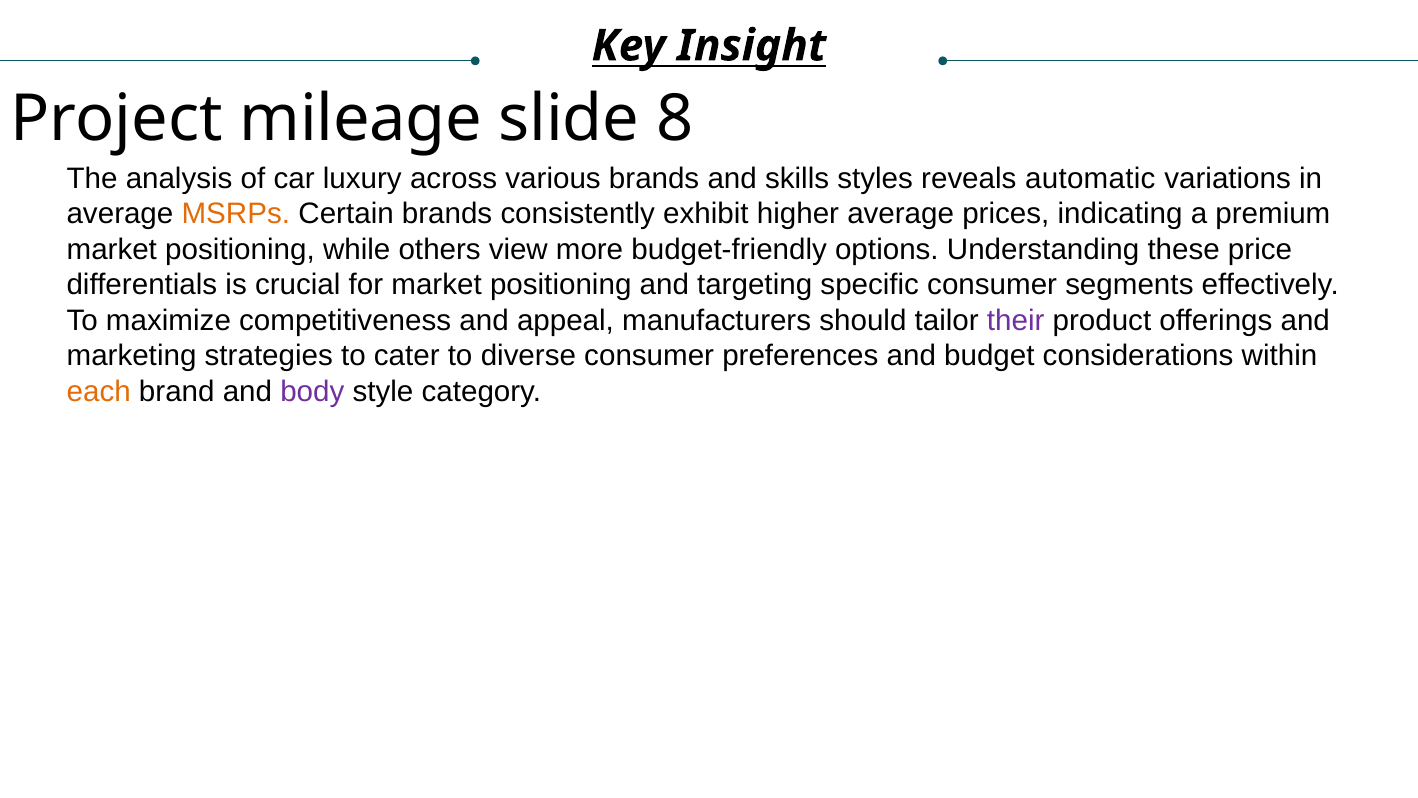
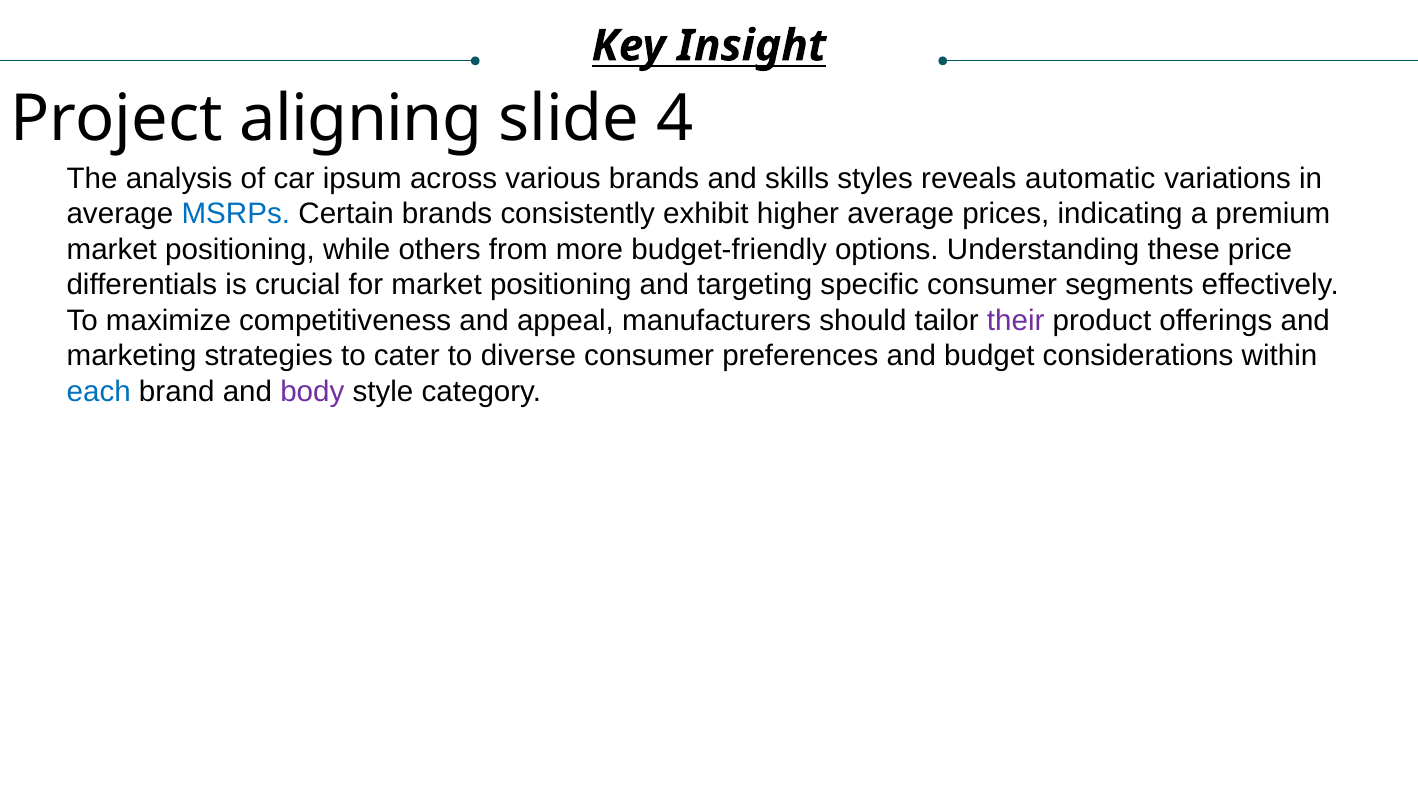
mileage: mileage -> aligning
8: 8 -> 4
car luxury: luxury -> ipsum
MSRPs colour: orange -> blue
view: view -> from
each colour: orange -> blue
